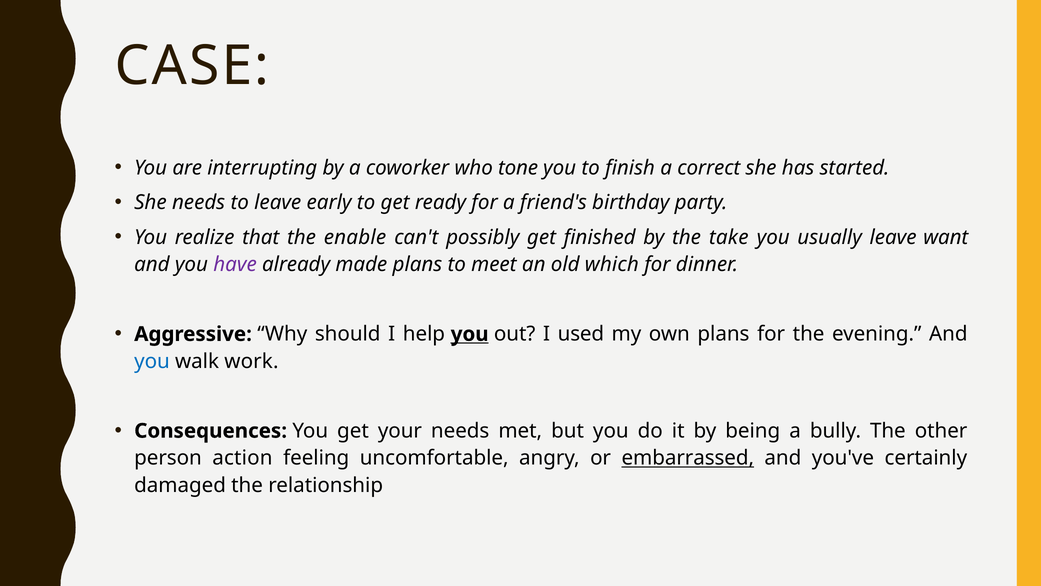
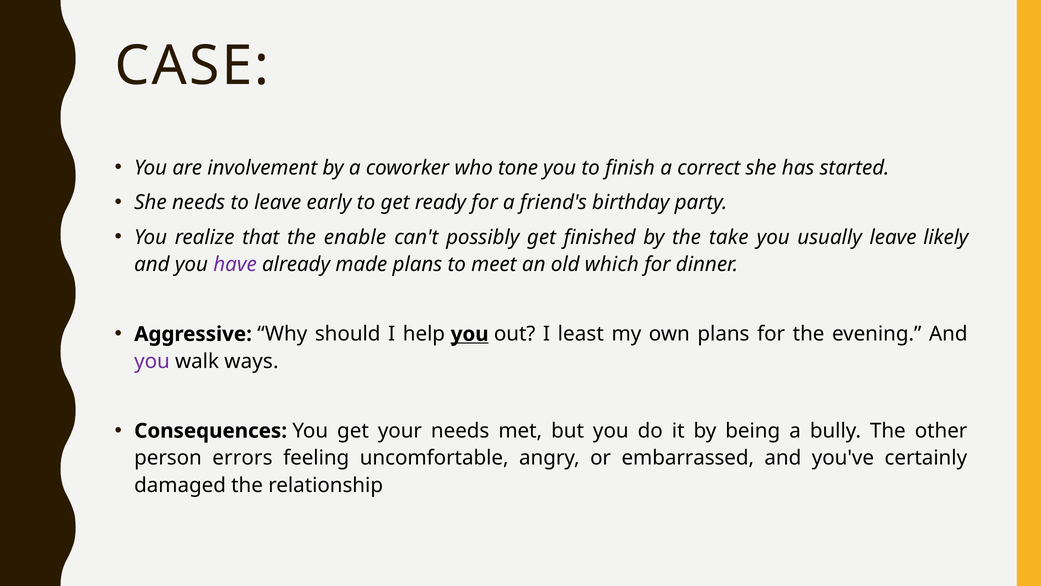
interrupting: interrupting -> involvement
want: want -> likely
used: used -> least
you at (152, 361) colour: blue -> purple
work: work -> ways
action: action -> errors
embarrassed underline: present -> none
